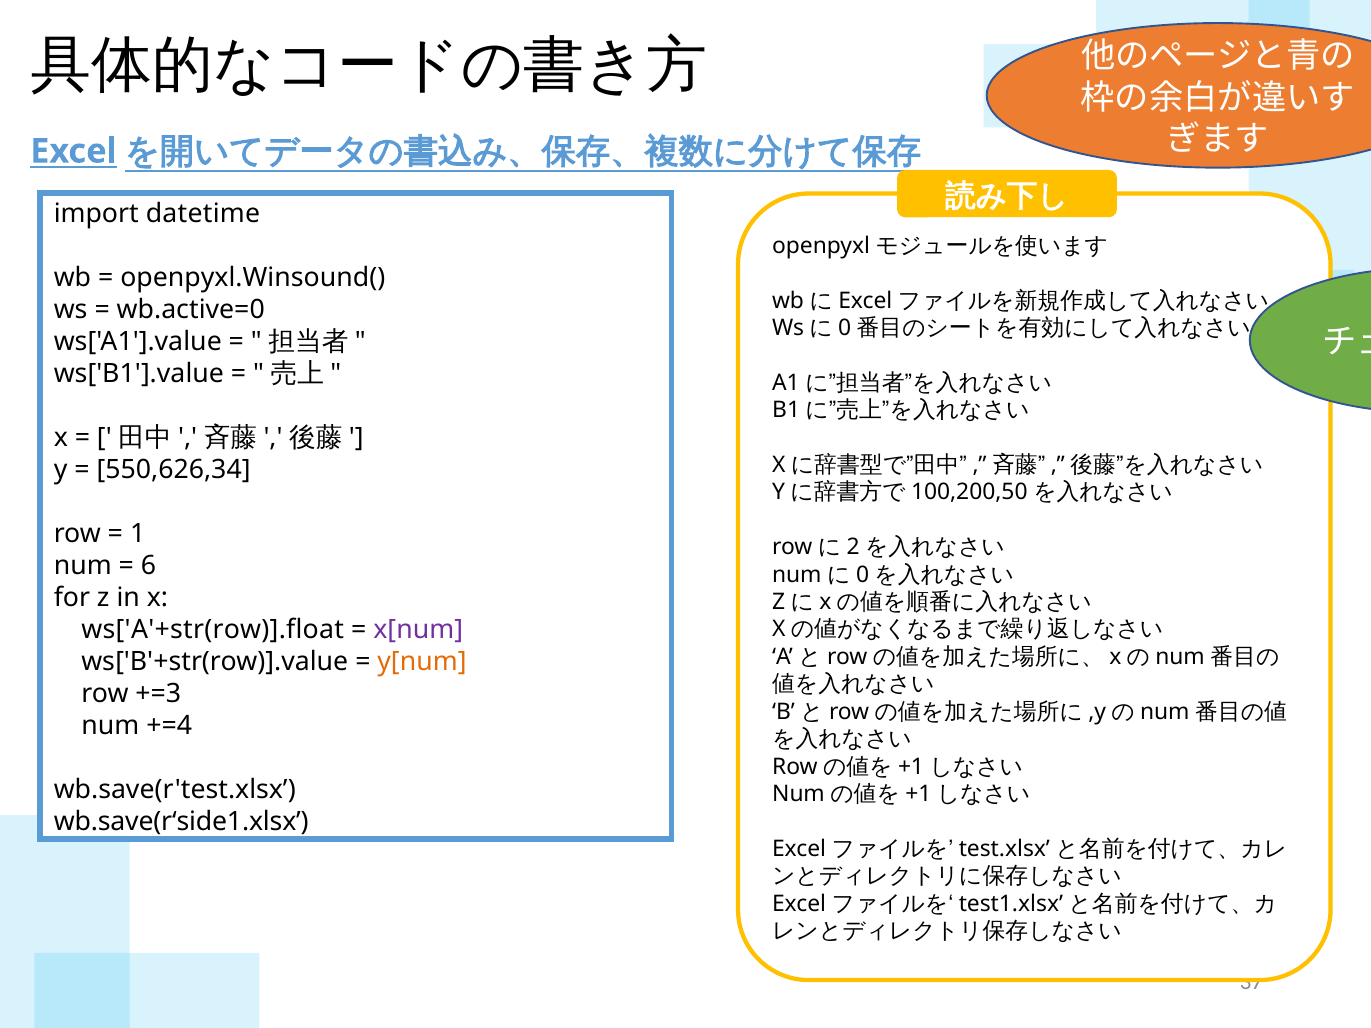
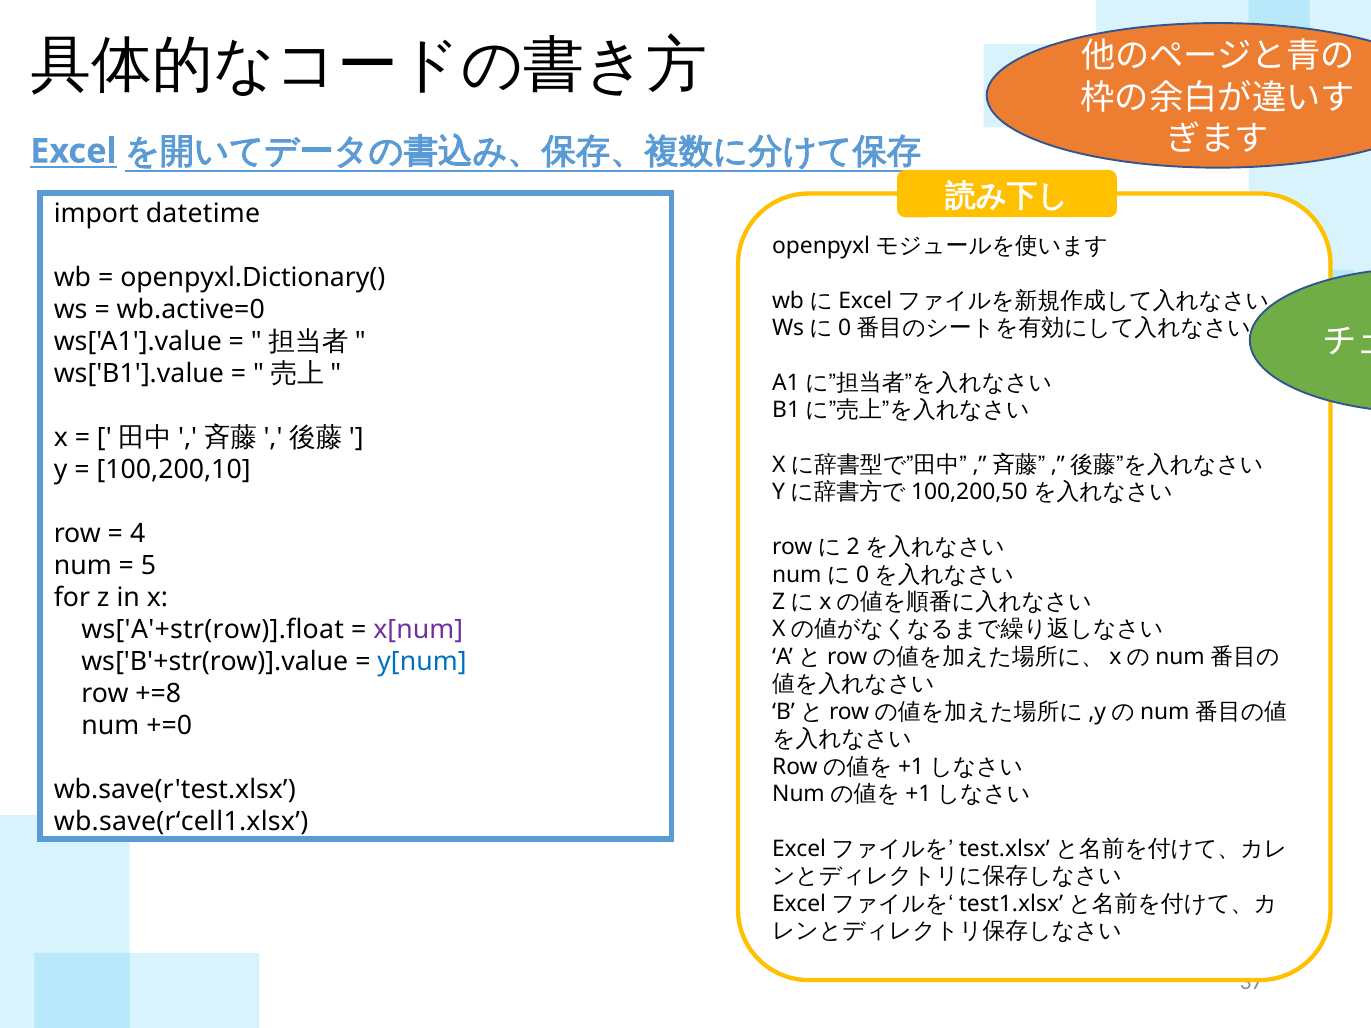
openpyxl.Winsound(: openpyxl.Winsound( -> openpyxl.Dictionary(
550,626,34: 550,626,34 -> 100,200,10
1: 1 -> 4
6: 6 -> 5
y[num colour: orange -> blue
+=3: +=3 -> +=8
+=4: +=4 -> +=0
wb.save(r‘side1.xlsx: wb.save(r‘side1.xlsx -> wb.save(r‘cell1.xlsx
